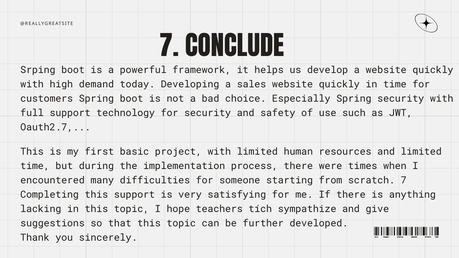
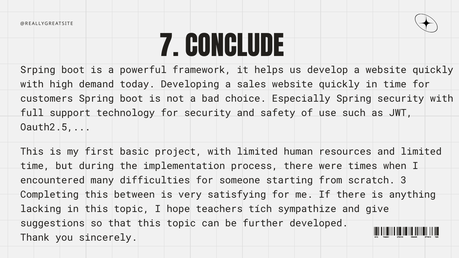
Oauth2.7: Oauth2.7 -> Oauth2.5
scratch 7: 7 -> 3
this support: support -> between
